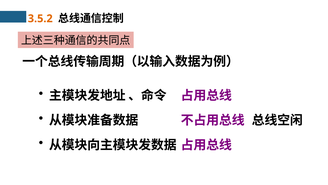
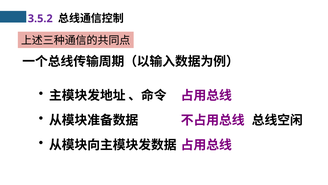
3.5.2 colour: orange -> purple
